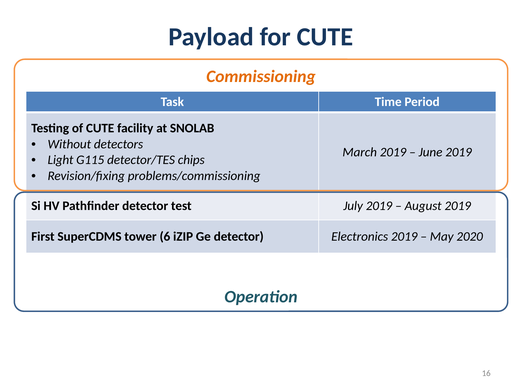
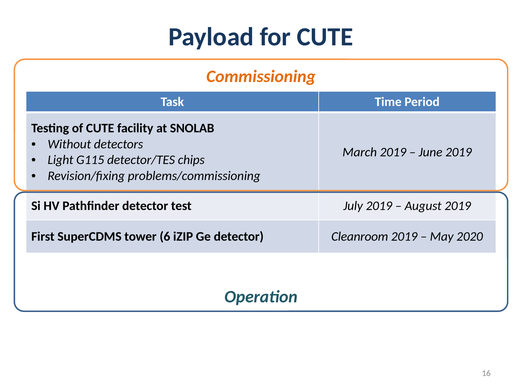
Electronics: Electronics -> Cleanroom
